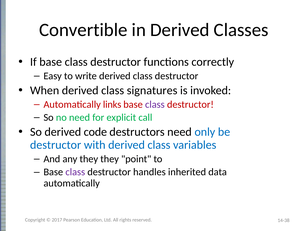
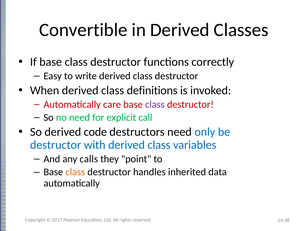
signatures: signatures -> definitions
links: links -> care
any they: they -> calls
class at (75, 172) colour: purple -> orange
